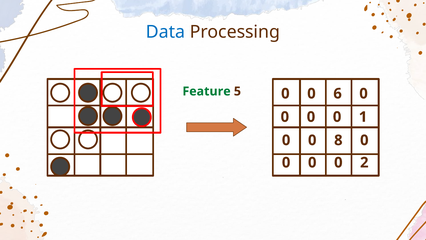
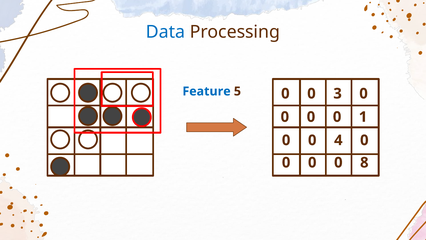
Feature colour: green -> blue
6: 6 -> 3
8: 8 -> 4
2: 2 -> 8
